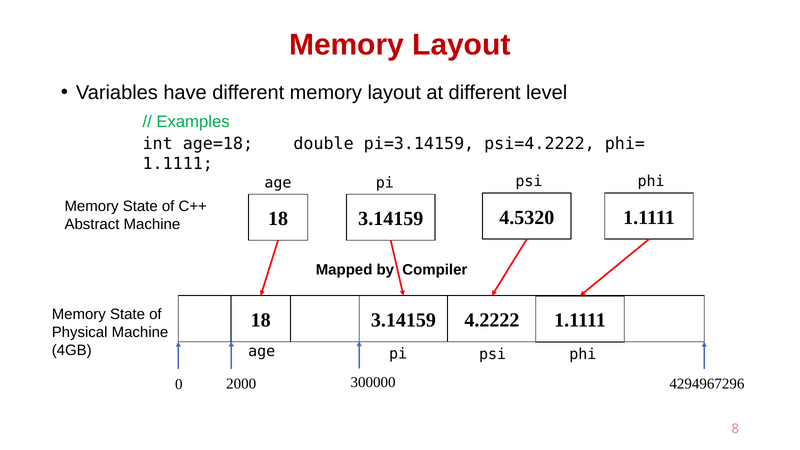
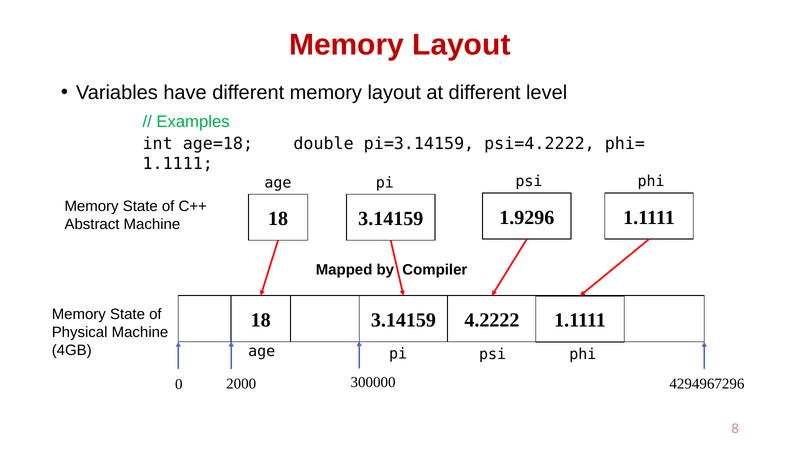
4.5320: 4.5320 -> 1.9296
